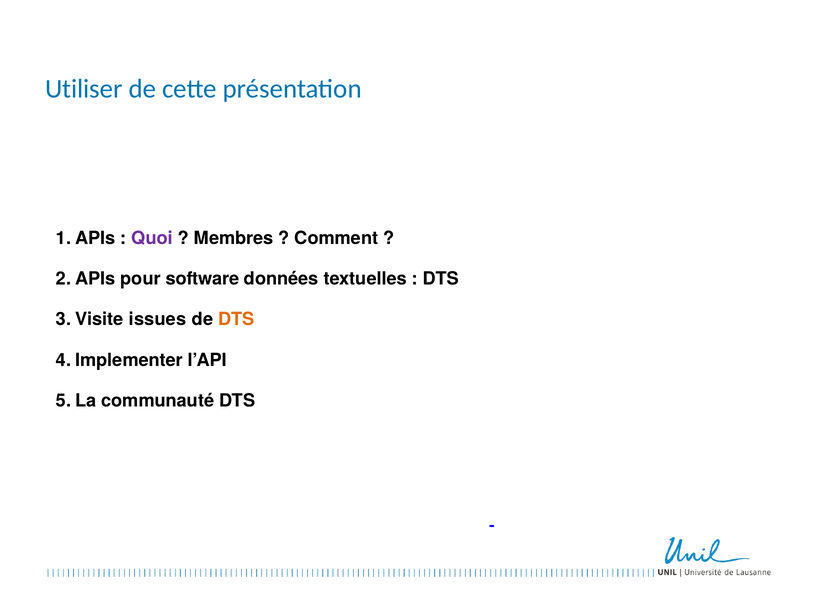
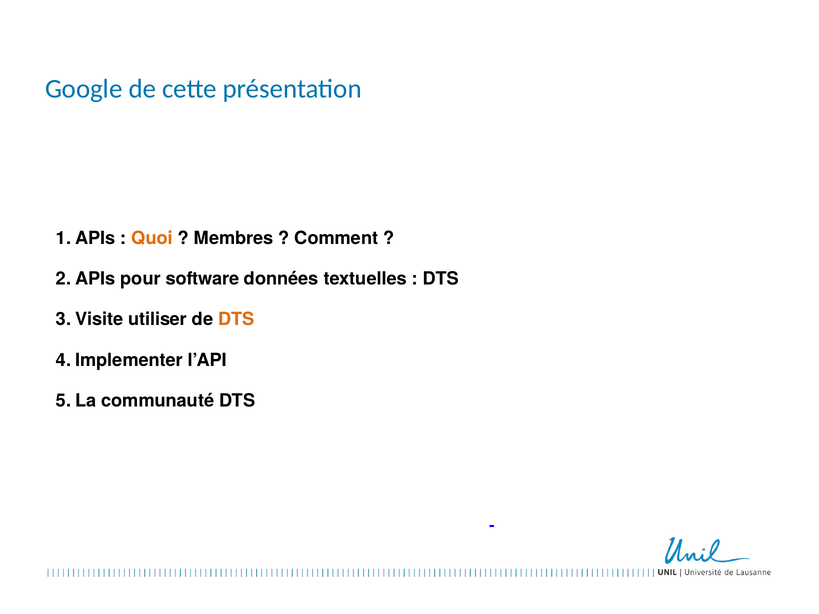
Utiliser: Utiliser -> Google
Quoi colour: purple -> orange
issues: issues -> utiliser
